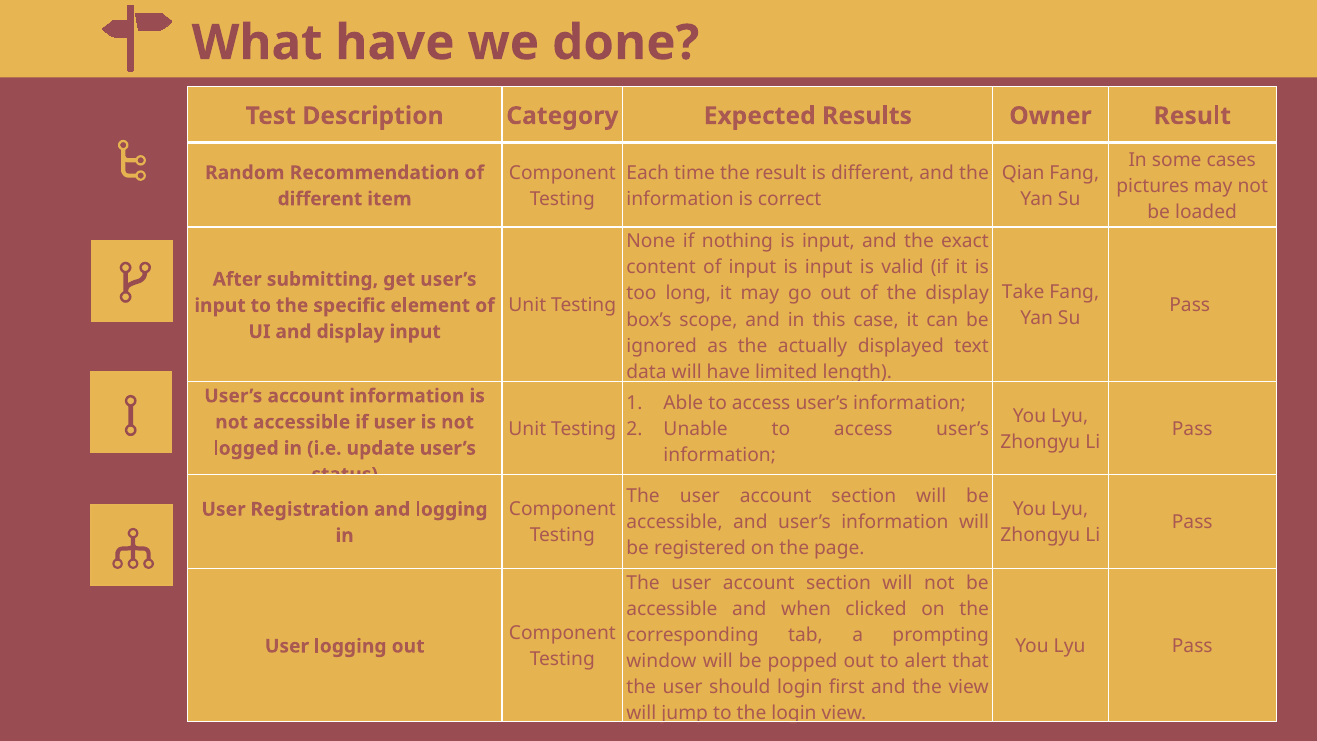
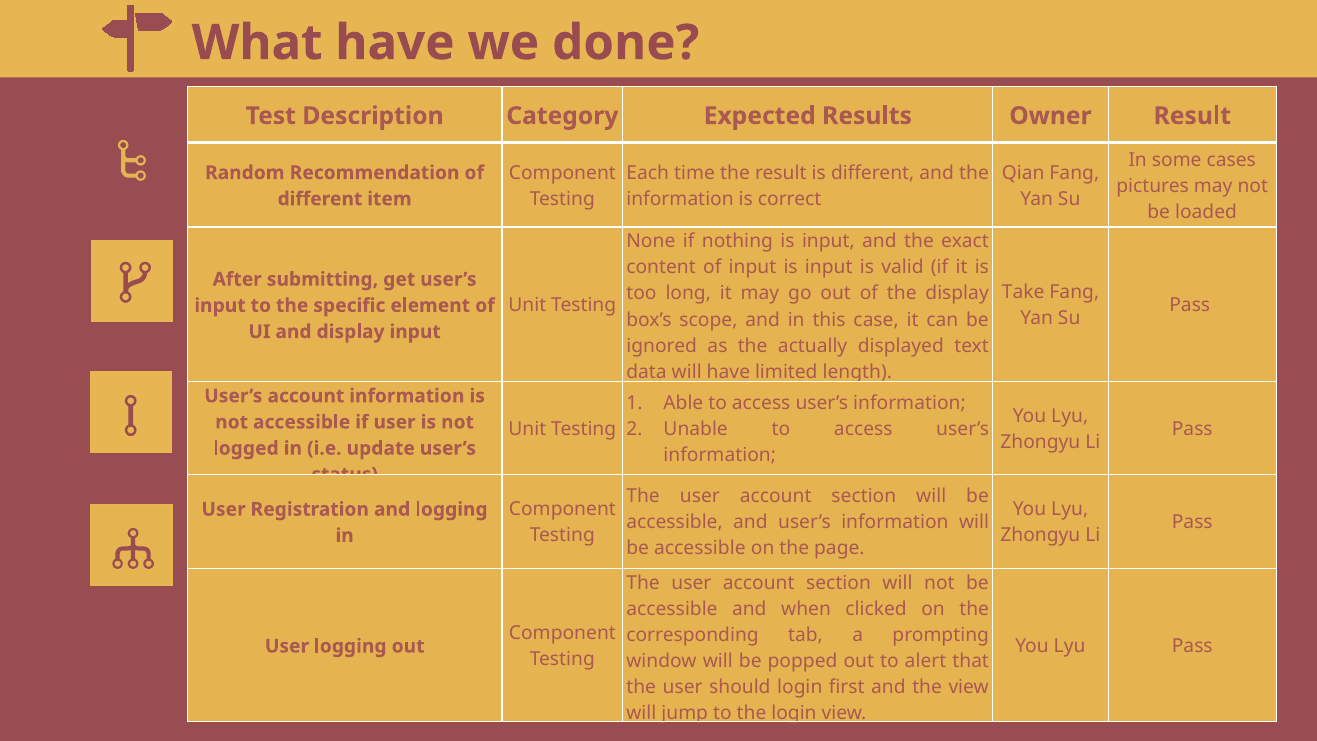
registered at (700, 548): registered -> accessible
